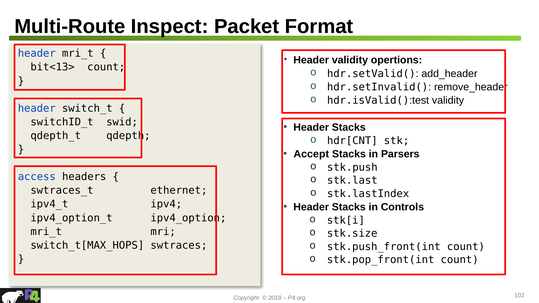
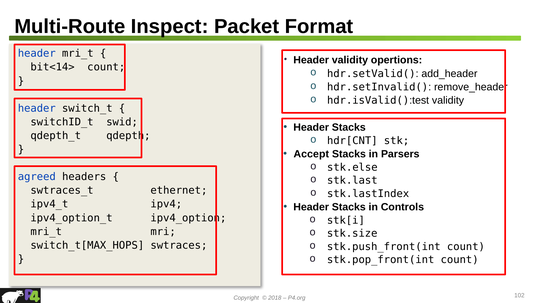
bit<13>: bit<13> -> bit<14>
stk.push: stk.push -> stk.else
access: access -> agreed
